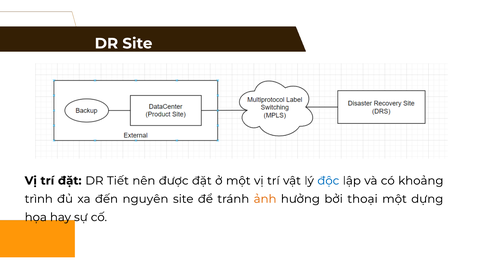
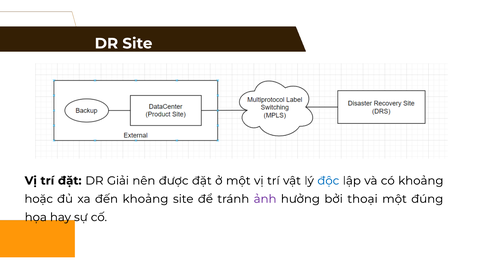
Tiết: Tiết -> Giải
trình: trình -> hoặc
đến nguyên: nguyên -> khoảng
ảnh colour: orange -> purple
dựng: dựng -> đúng
